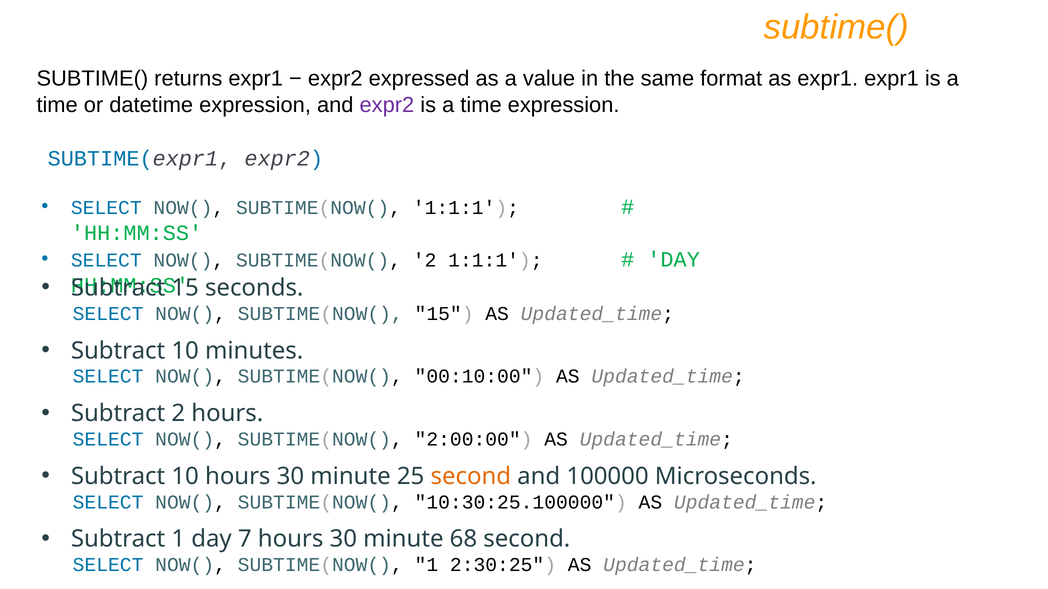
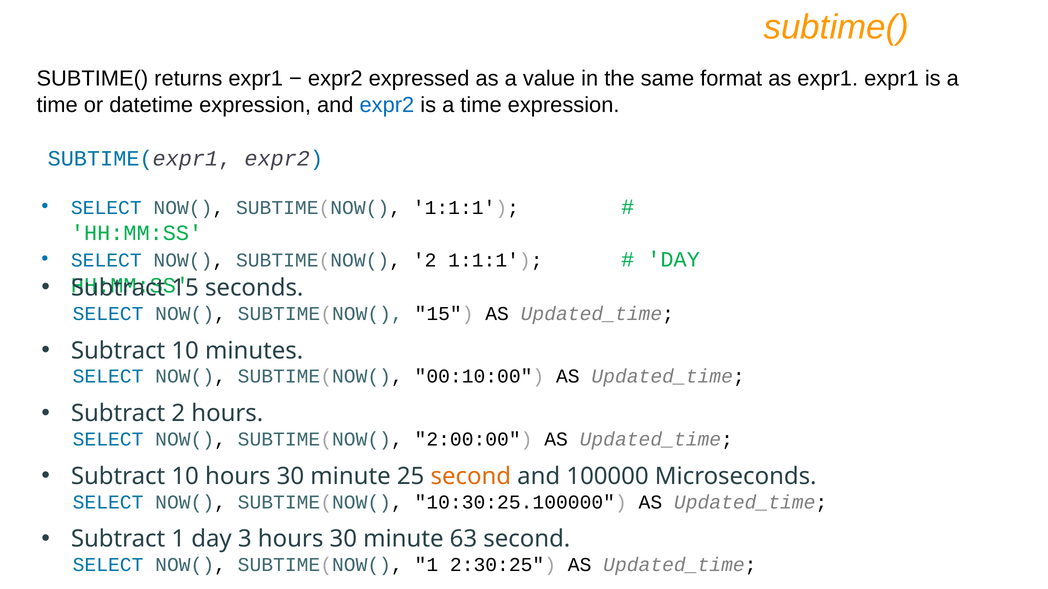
expr2 at (387, 105) colour: purple -> blue
7: 7 -> 3
68: 68 -> 63
